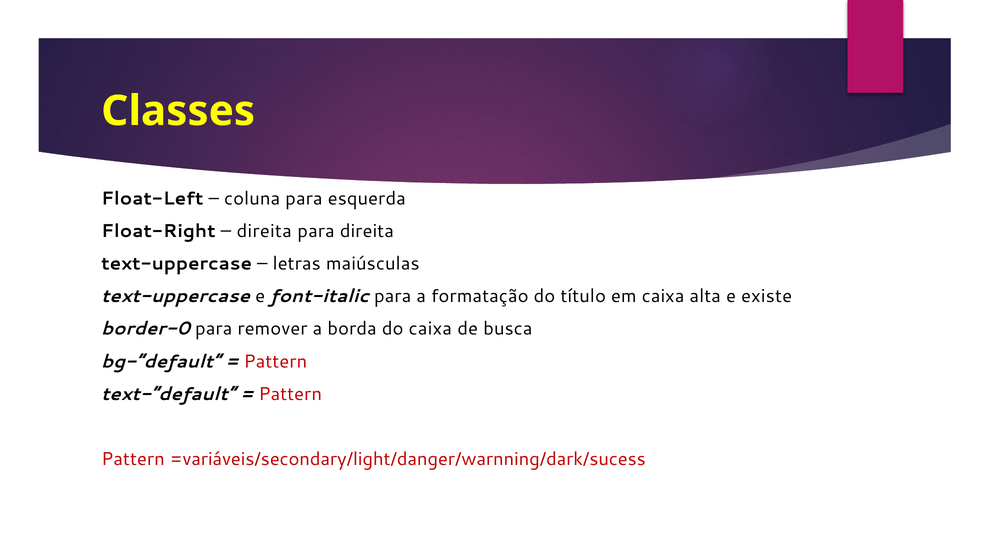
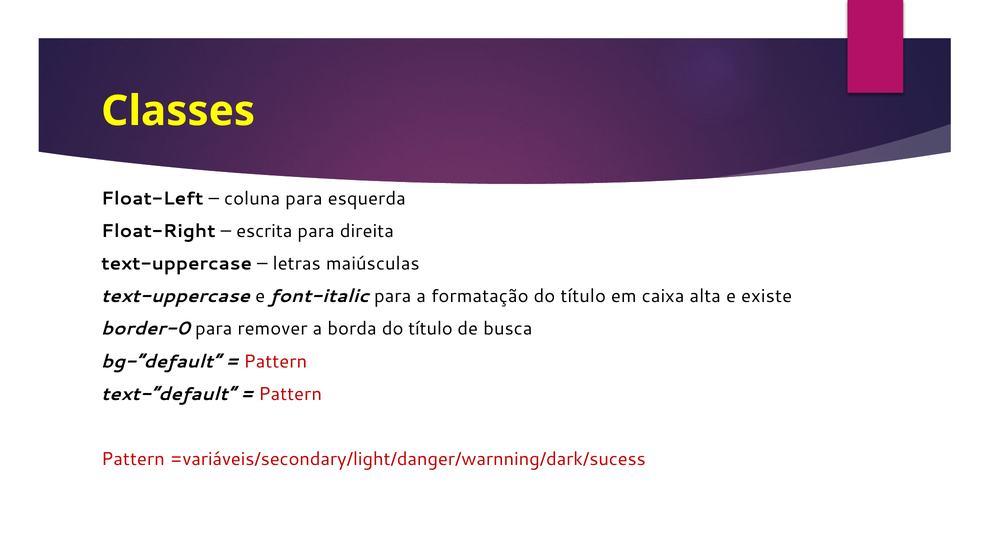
direita at (264, 231): direita -> escrita
borda do caixa: caixa -> título
